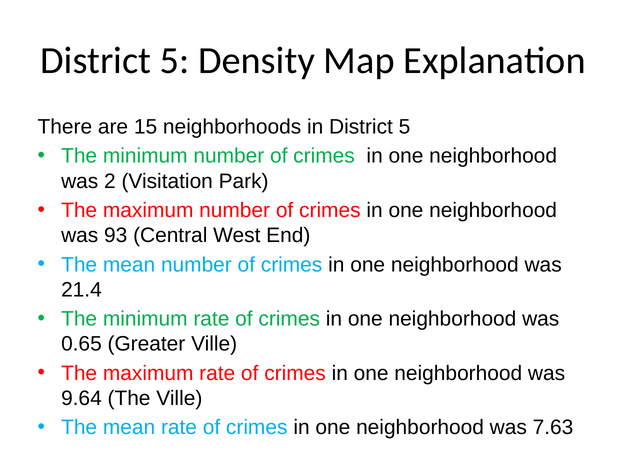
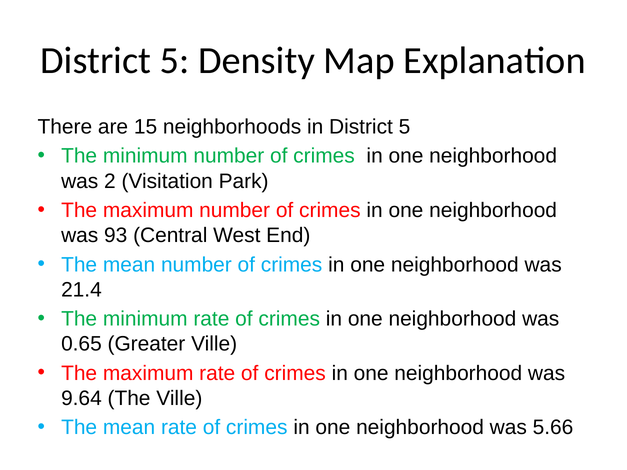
7.63: 7.63 -> 5.66
